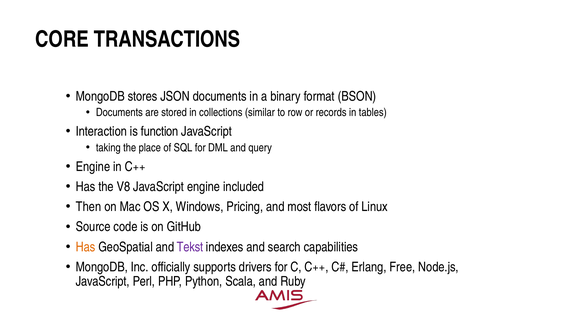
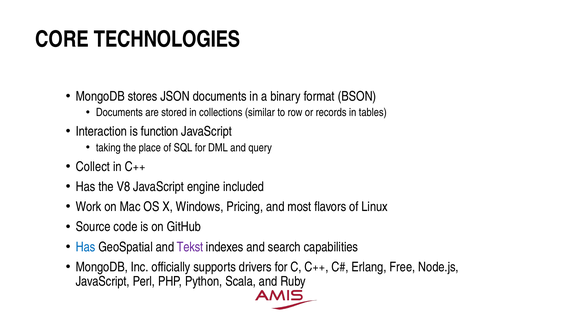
TRANSACTIONS: TRANSACTIONS -> TECHNOLOGIES
Engine at (93, 166): Engine -> Collect
Then: Then -> Work
Has at (86, 247) colour: orange -> blue
